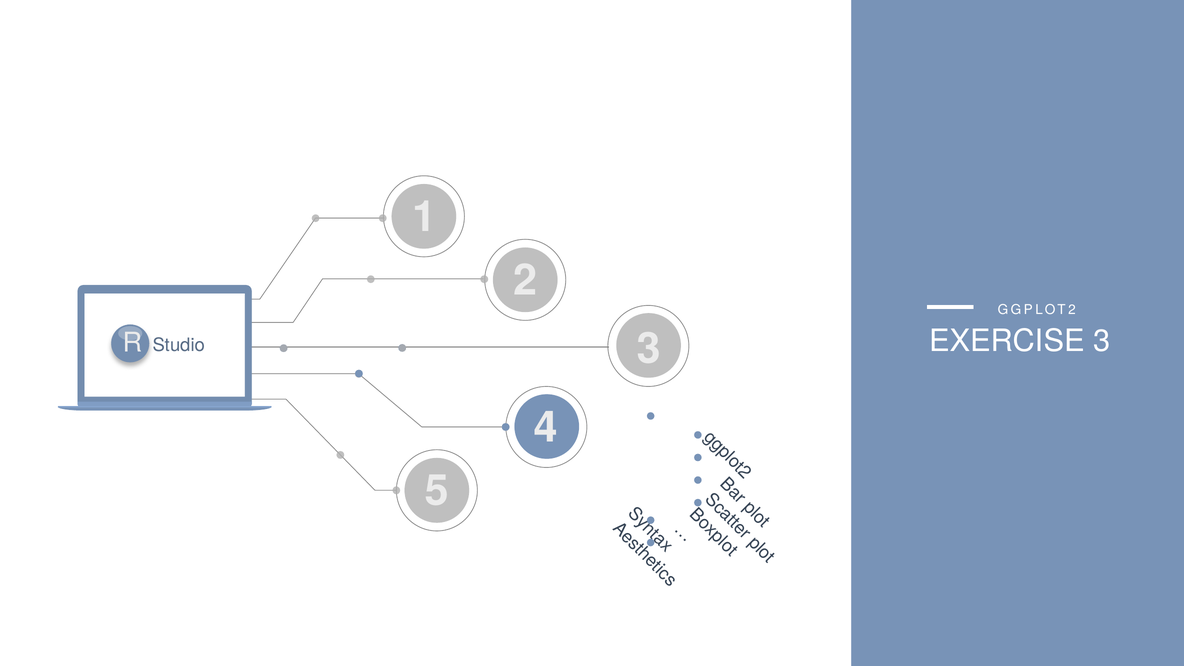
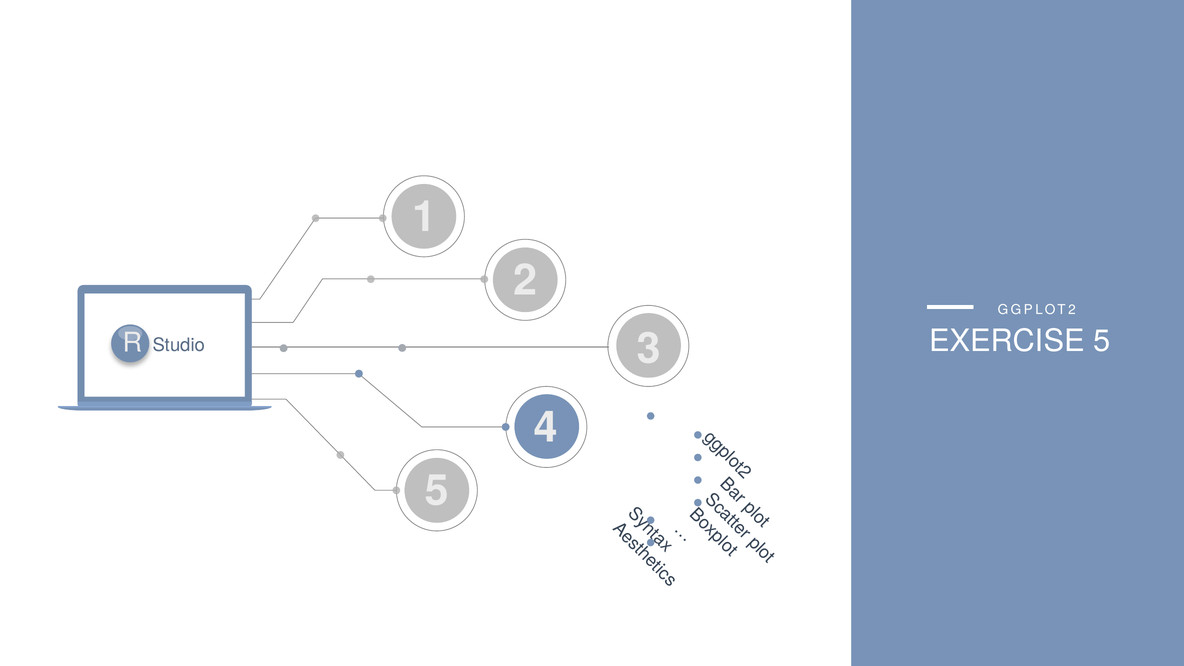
EXERCISE 3: 3 -> 5
